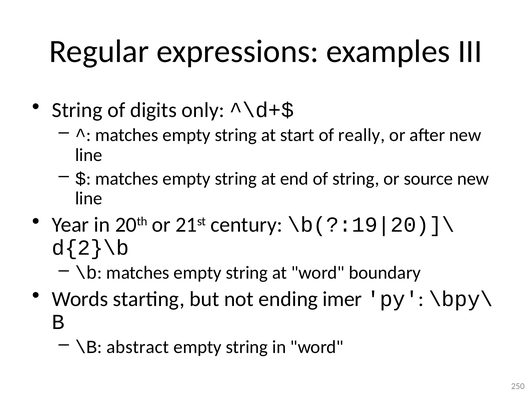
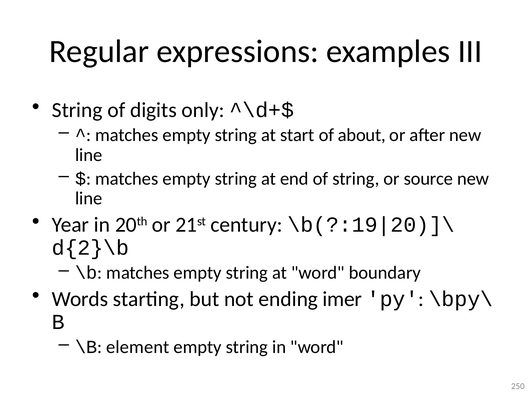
really: really -> about
abstract: abstract -> element
